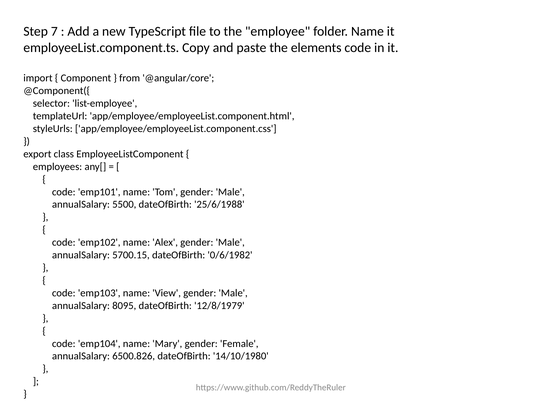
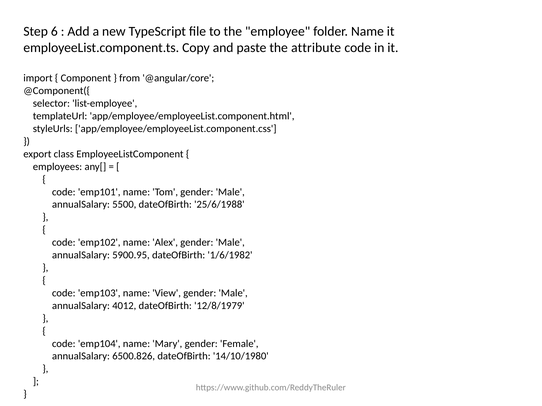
7: 7 -> 6
elements: elements -> attribute
5700.15: 5700.15 -> 5900.95
0/6/1982: 0/6/1982 -> 1/6/1982
8095: 8095 -> 4012
